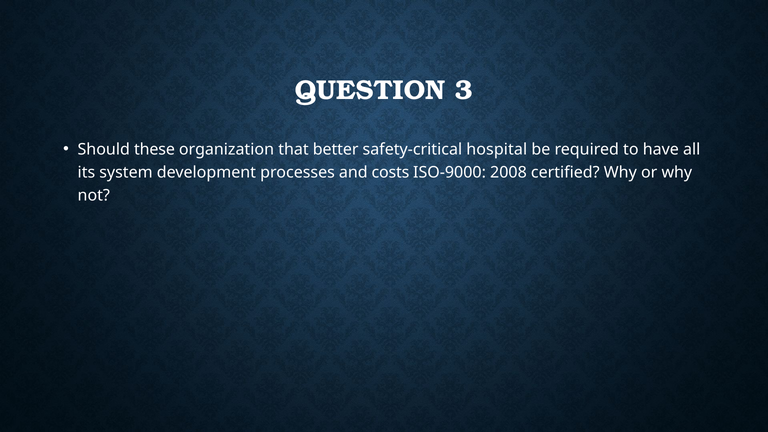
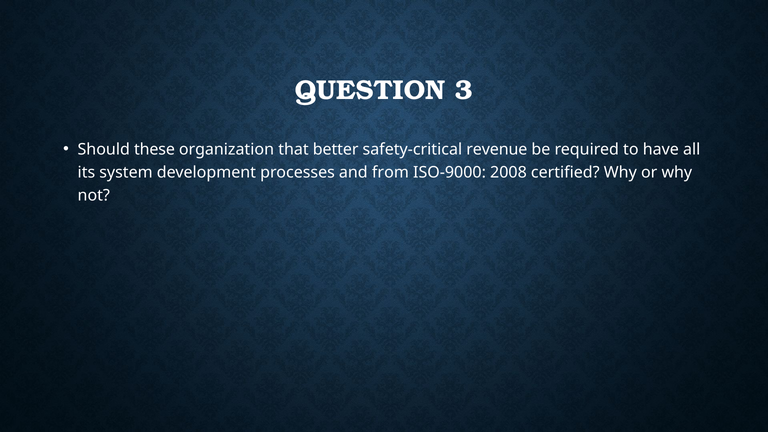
hospital: hospital -> revenue
costs: costs -> from
